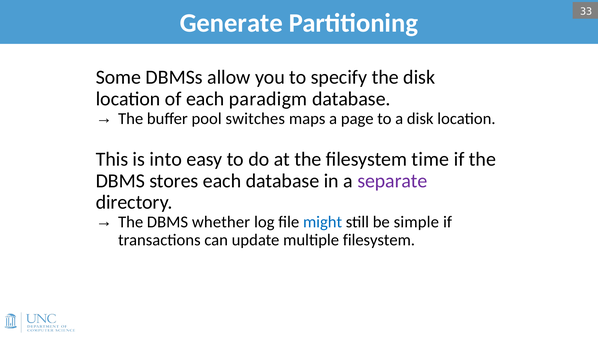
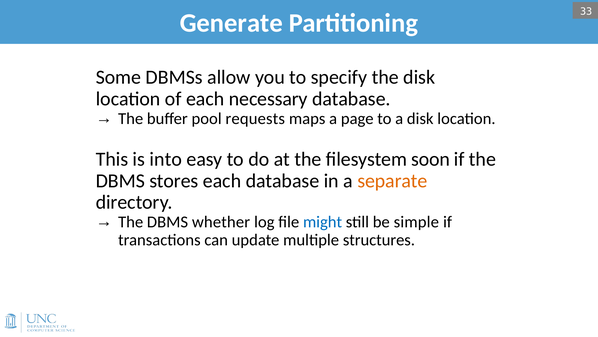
paradigm: paradigm -> necessary
switches: switches -> requests
time: time -> soon
separate colour: purple -> orange
multiple filesystem: filesystem -> structures
